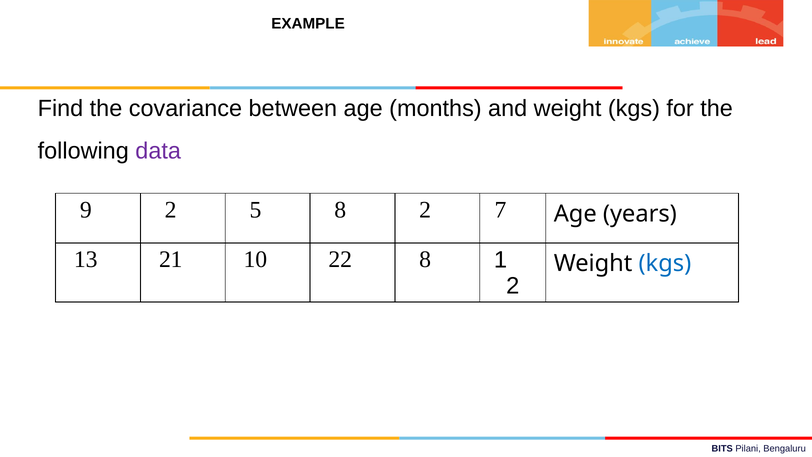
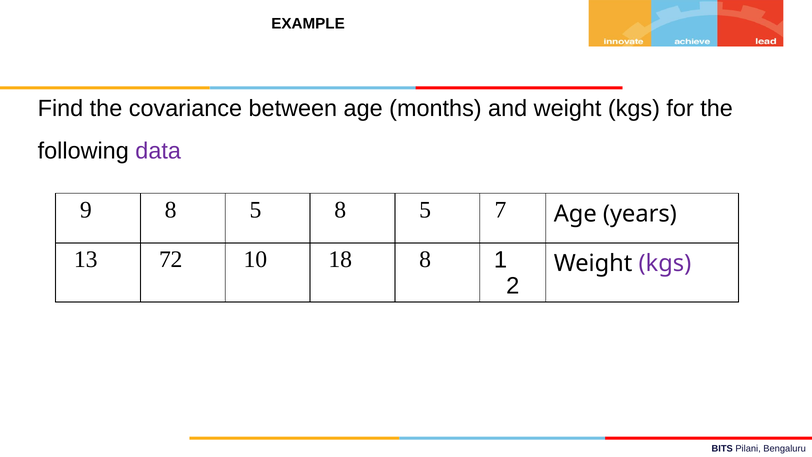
9 2: 2 -> 8
5 8 2: 2 -> 5
21: 21 -> 72
22: 22 -> 18
kgs at (665, 263) colour: blue -> purple
